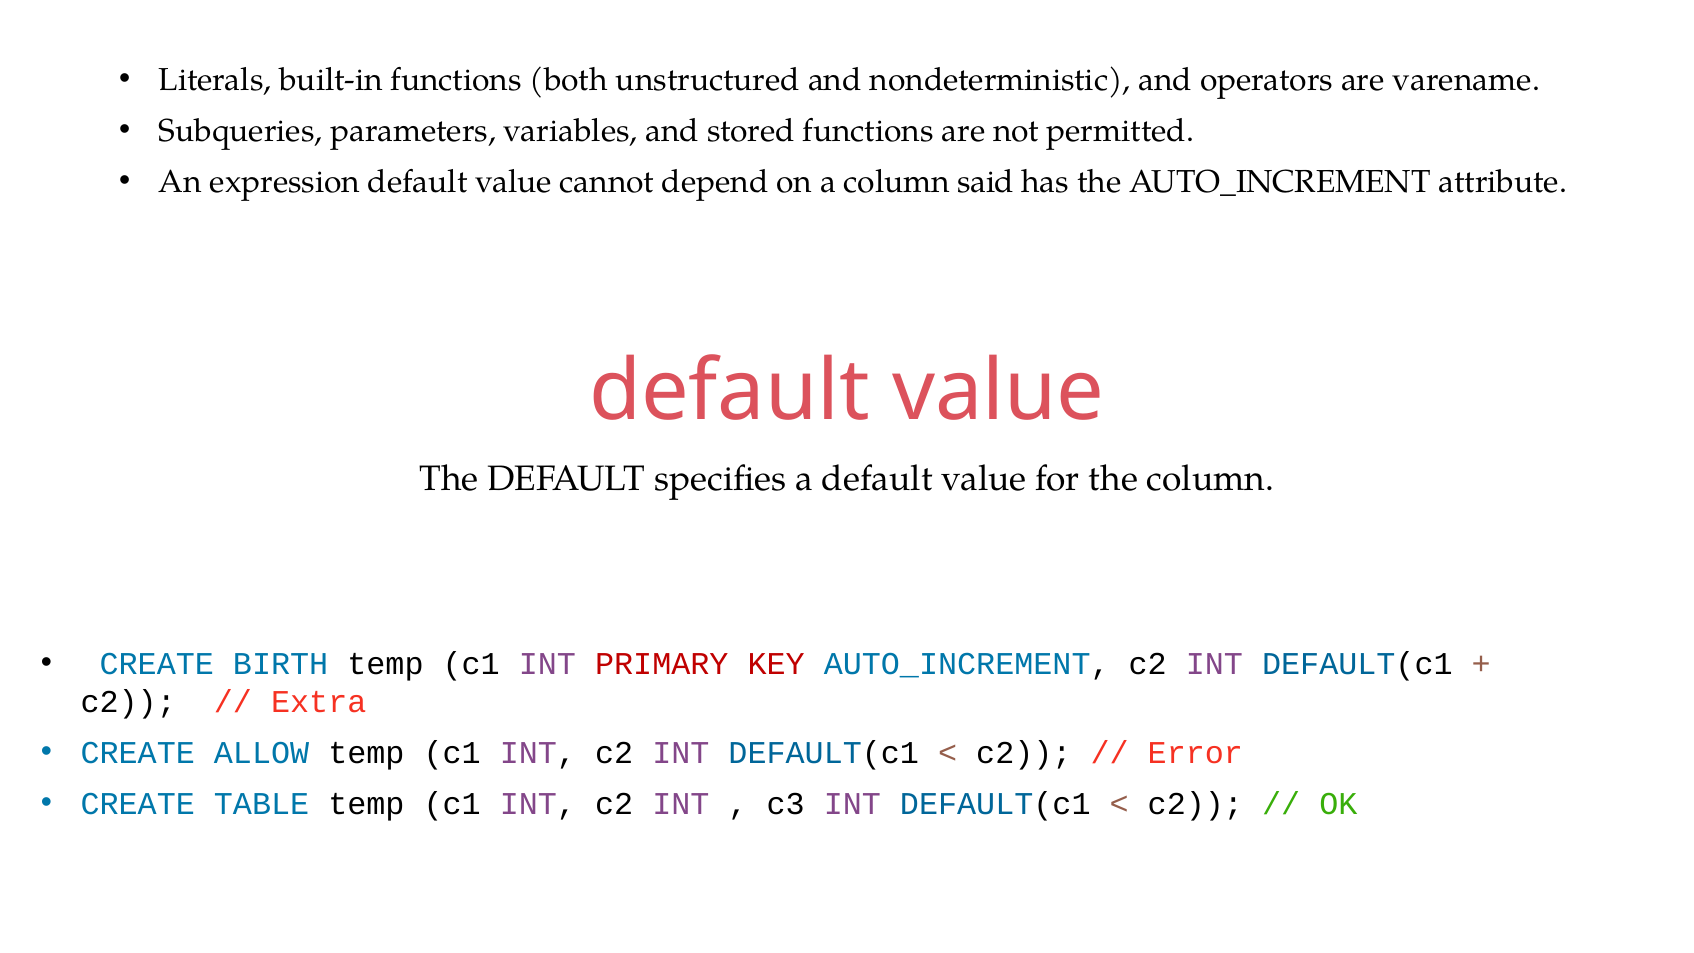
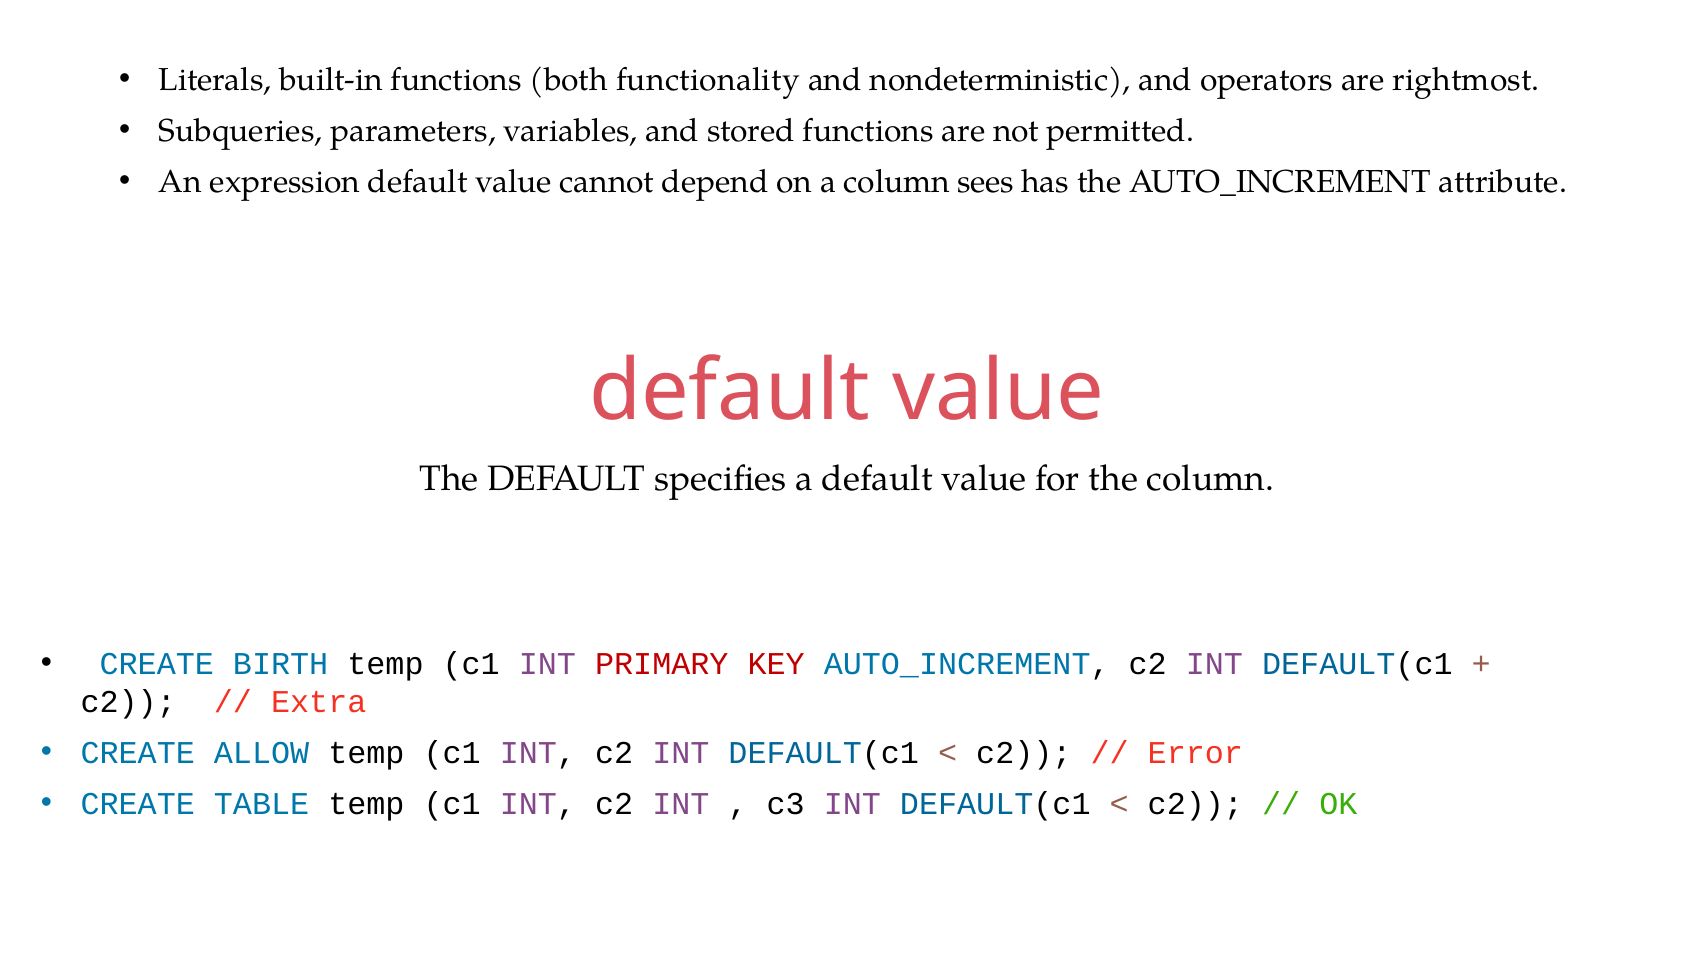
unstructured: unstructured -> functionality
varename: varename -> rightmost
said: said -> sees
